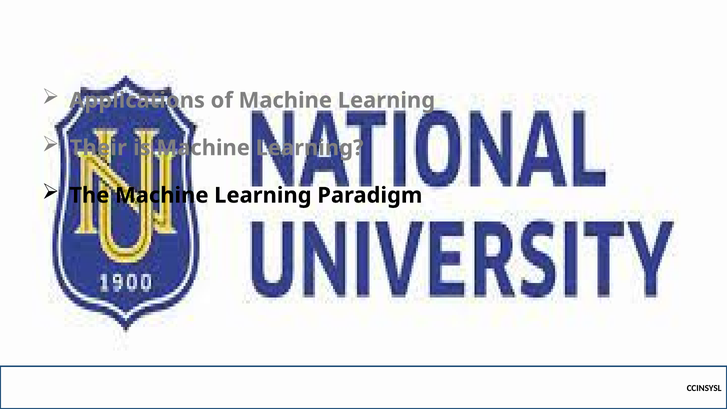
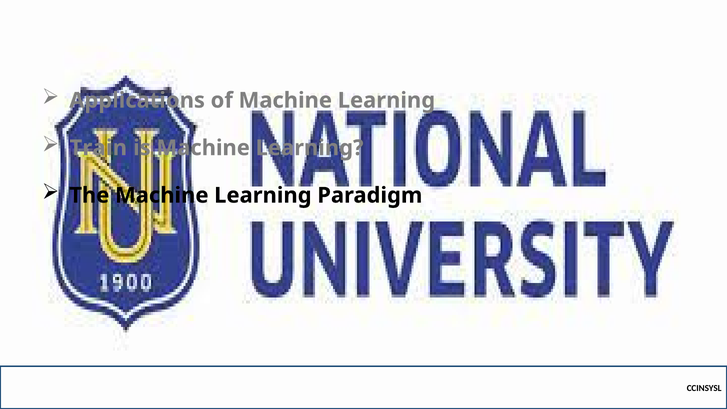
Their: Their -> Train
